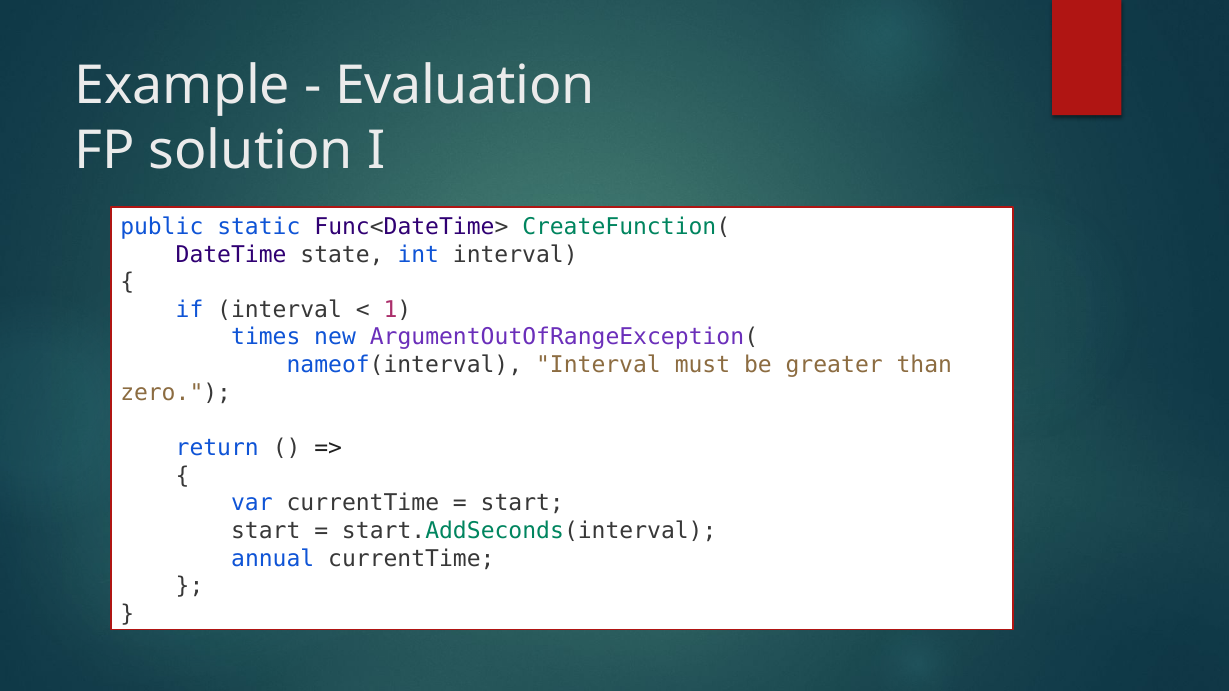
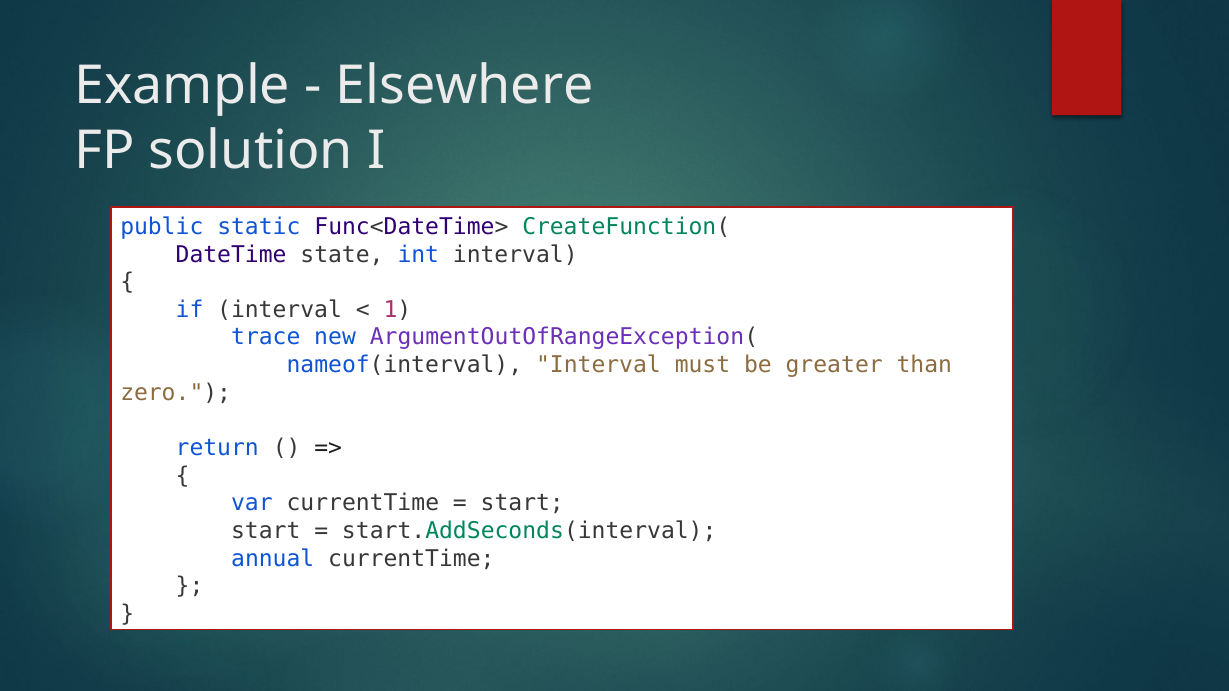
Evaluation: Evaluation -> Elsewhere
times: times -> trace
